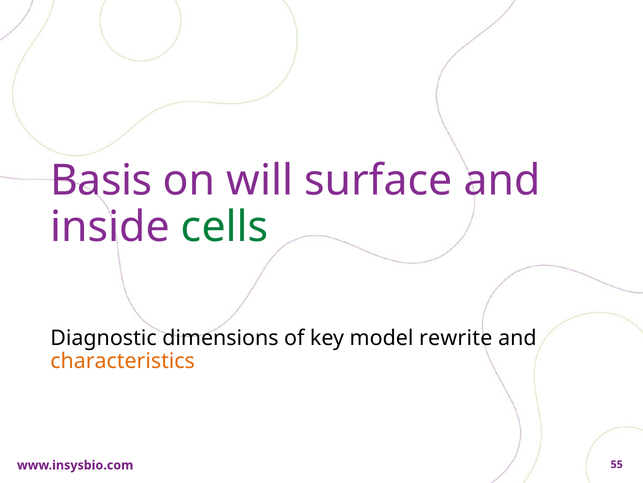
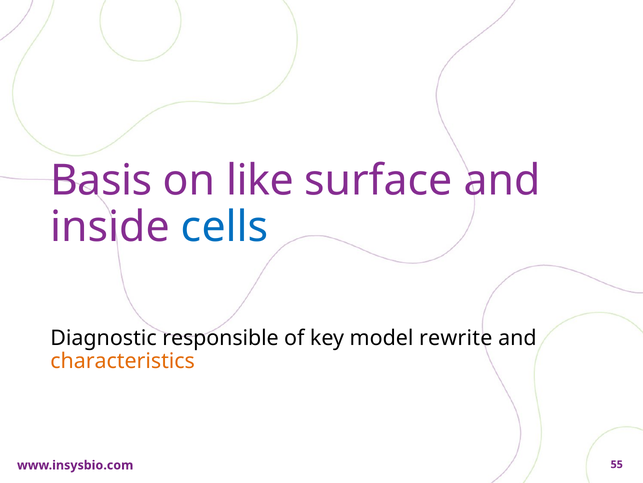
will: will -> like
cells colour: green -> blue
dimensions: dimensions -> responsible
